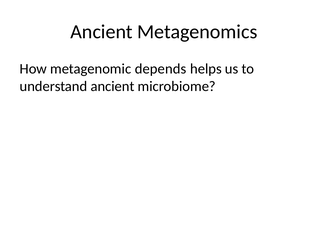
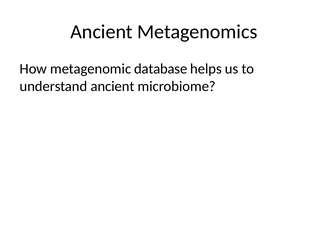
depends: depends -> database
